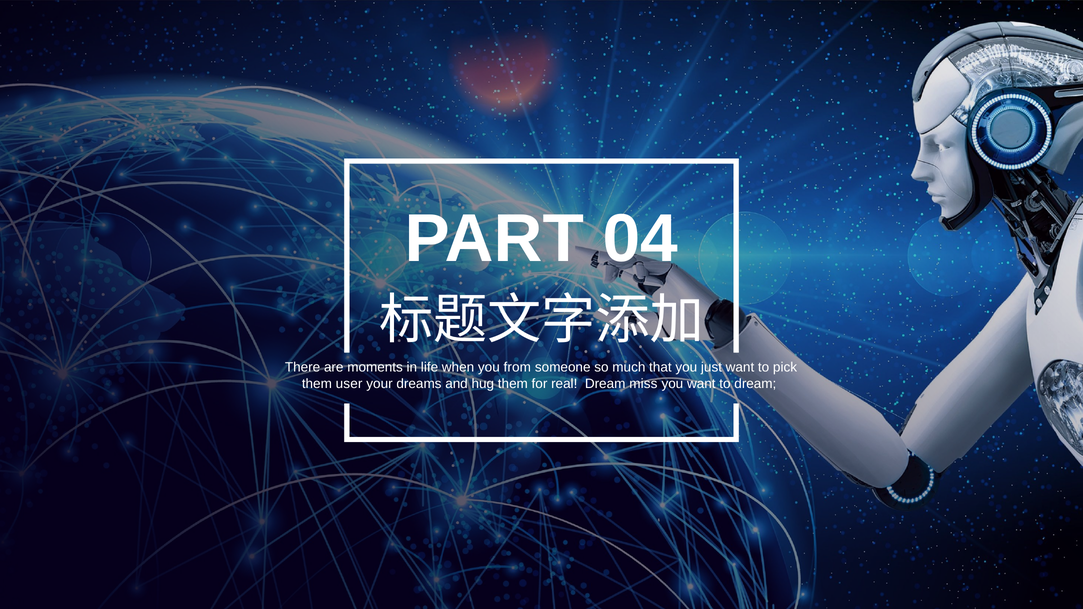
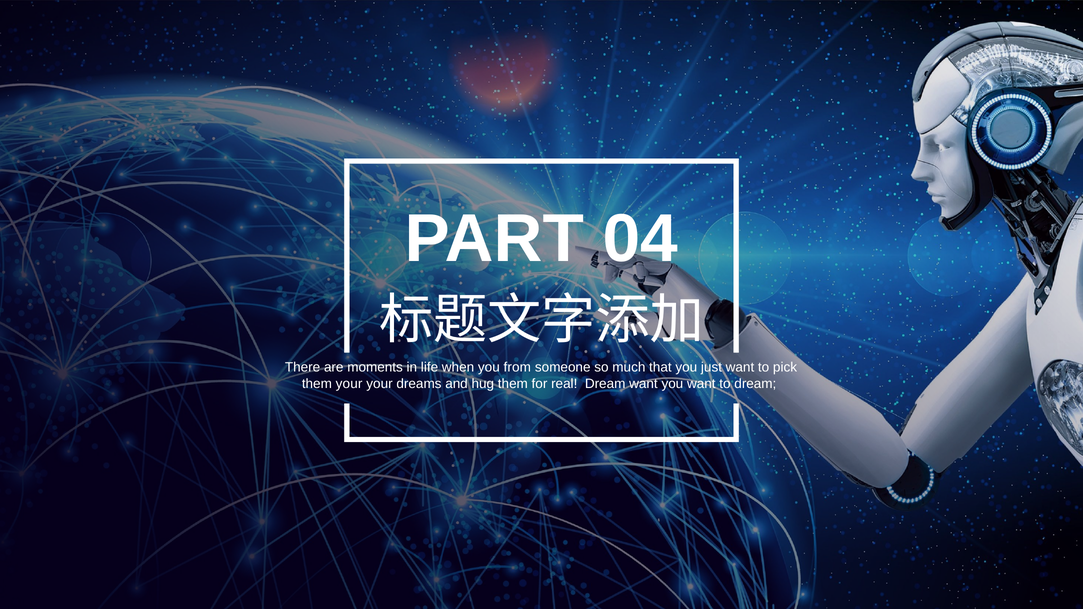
them user: user -> your
Dream miss: miss -> want
